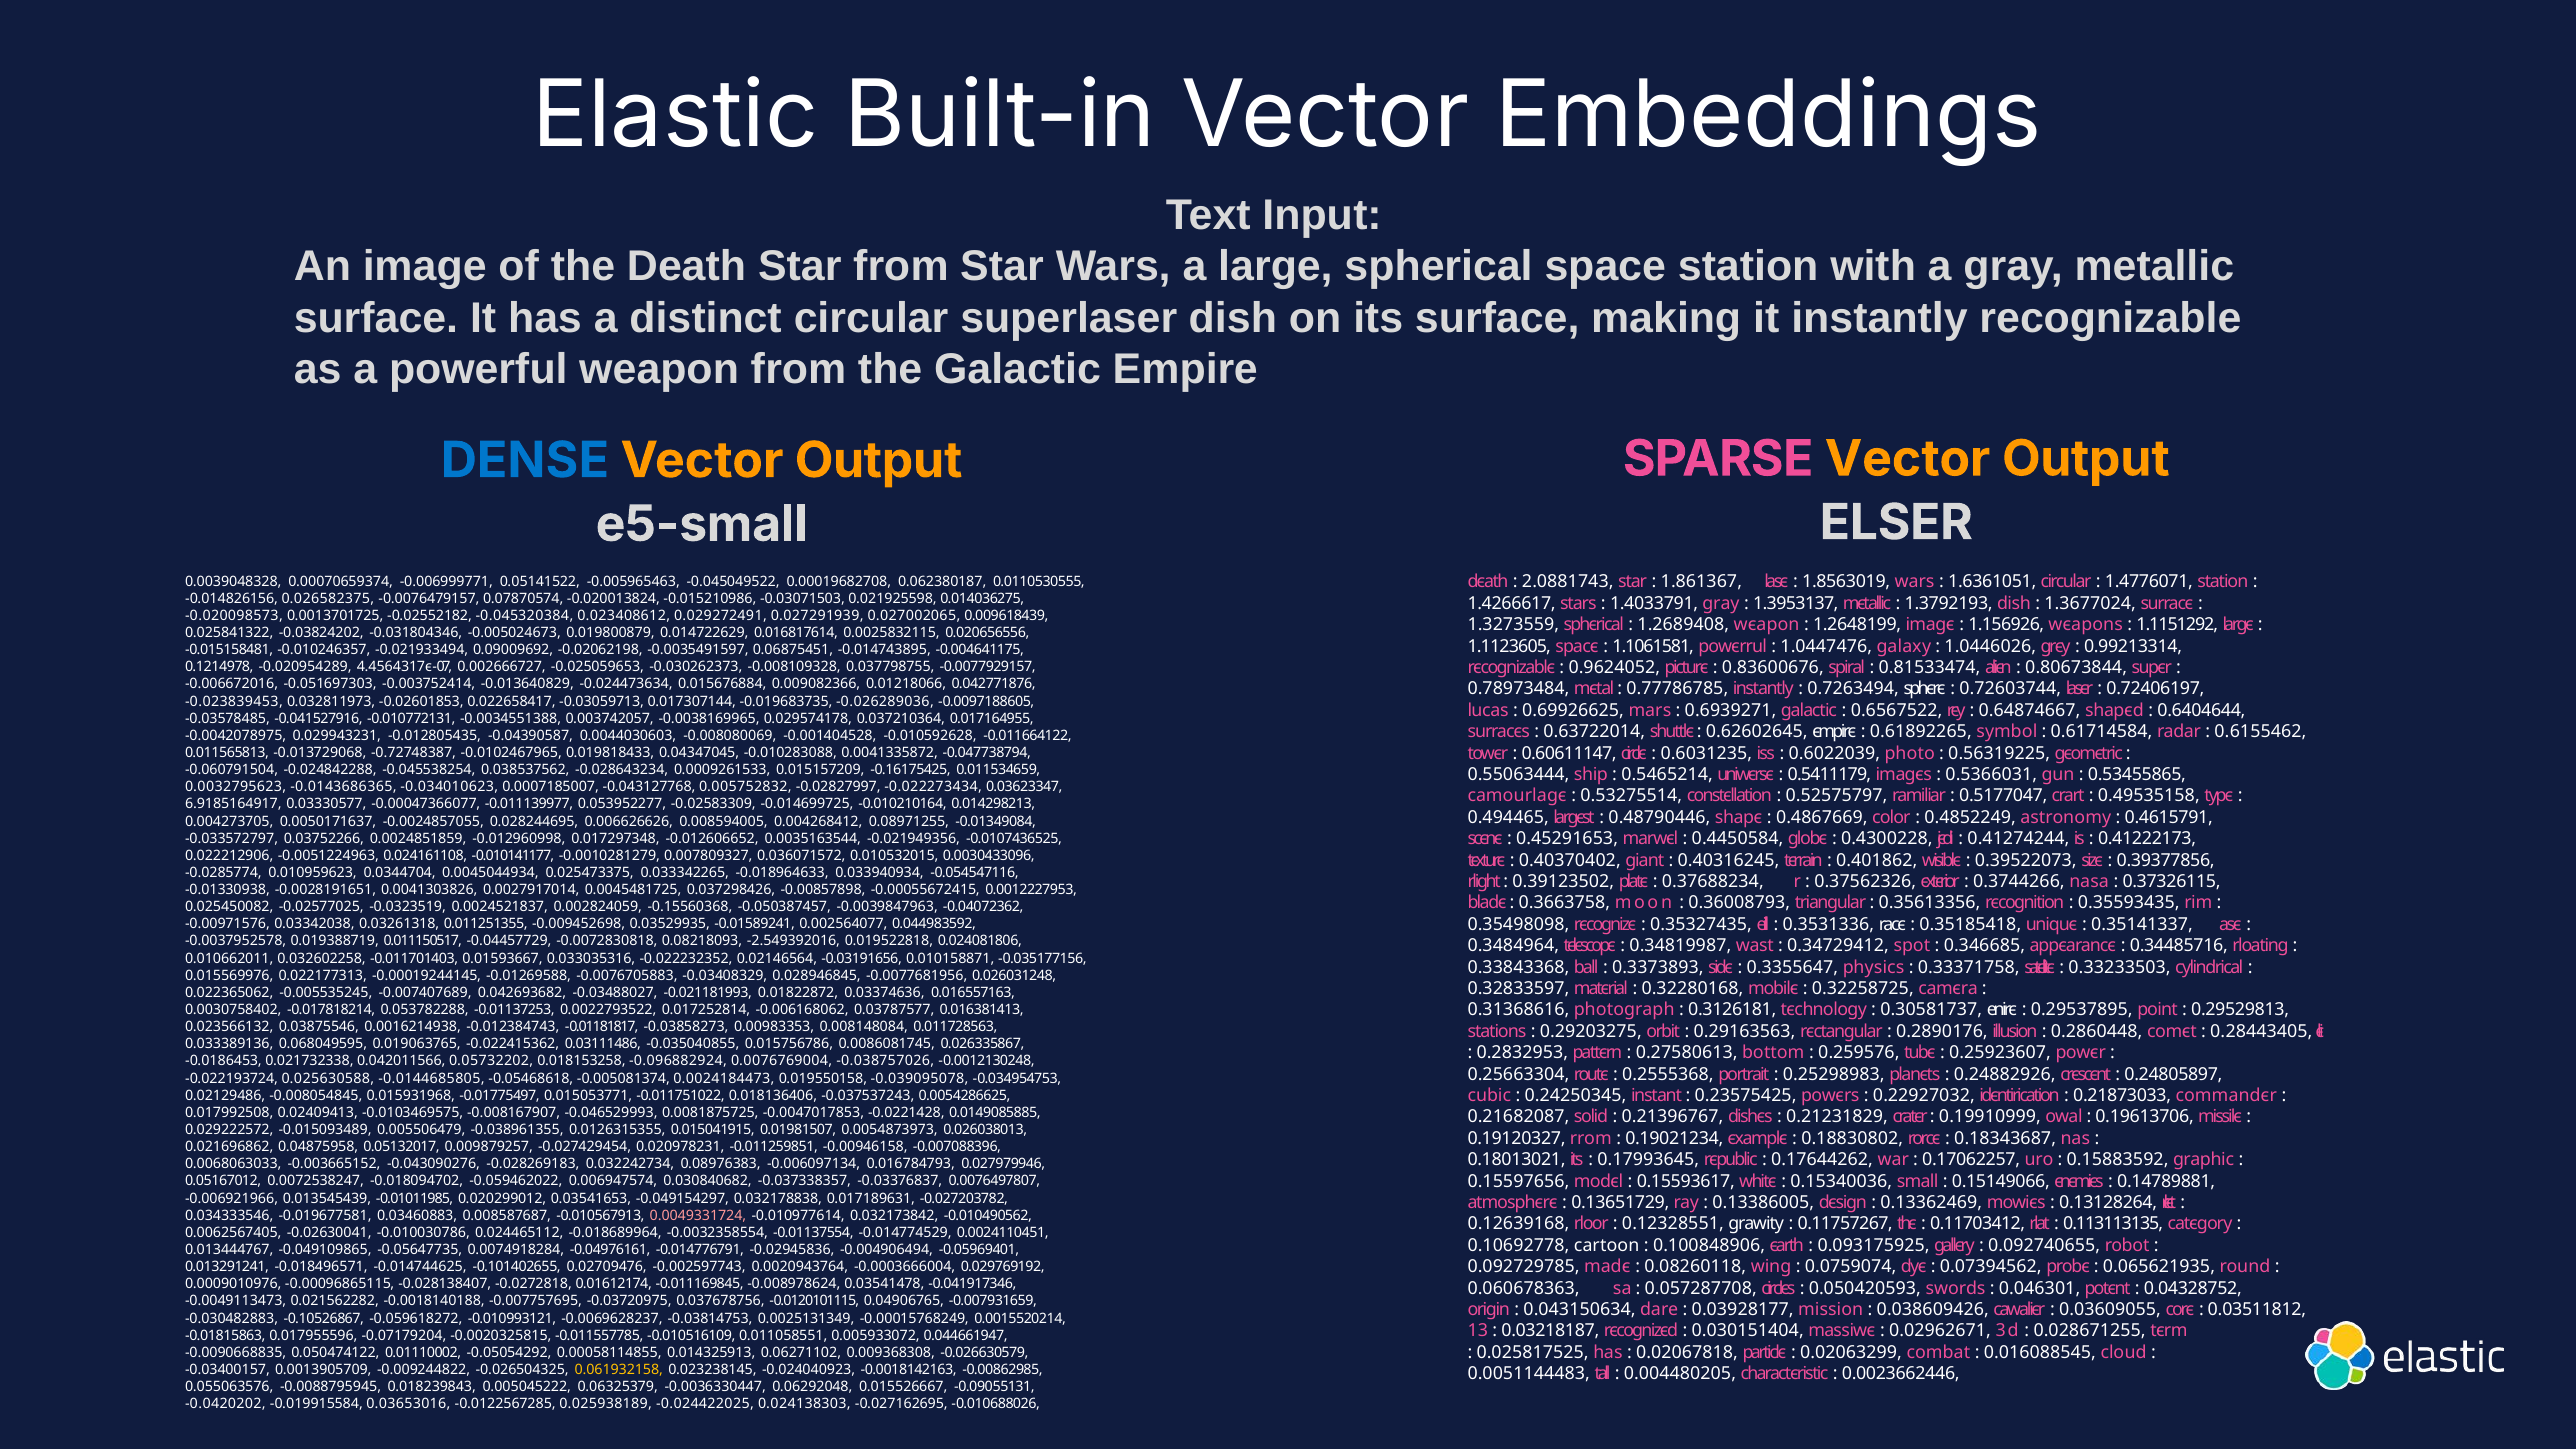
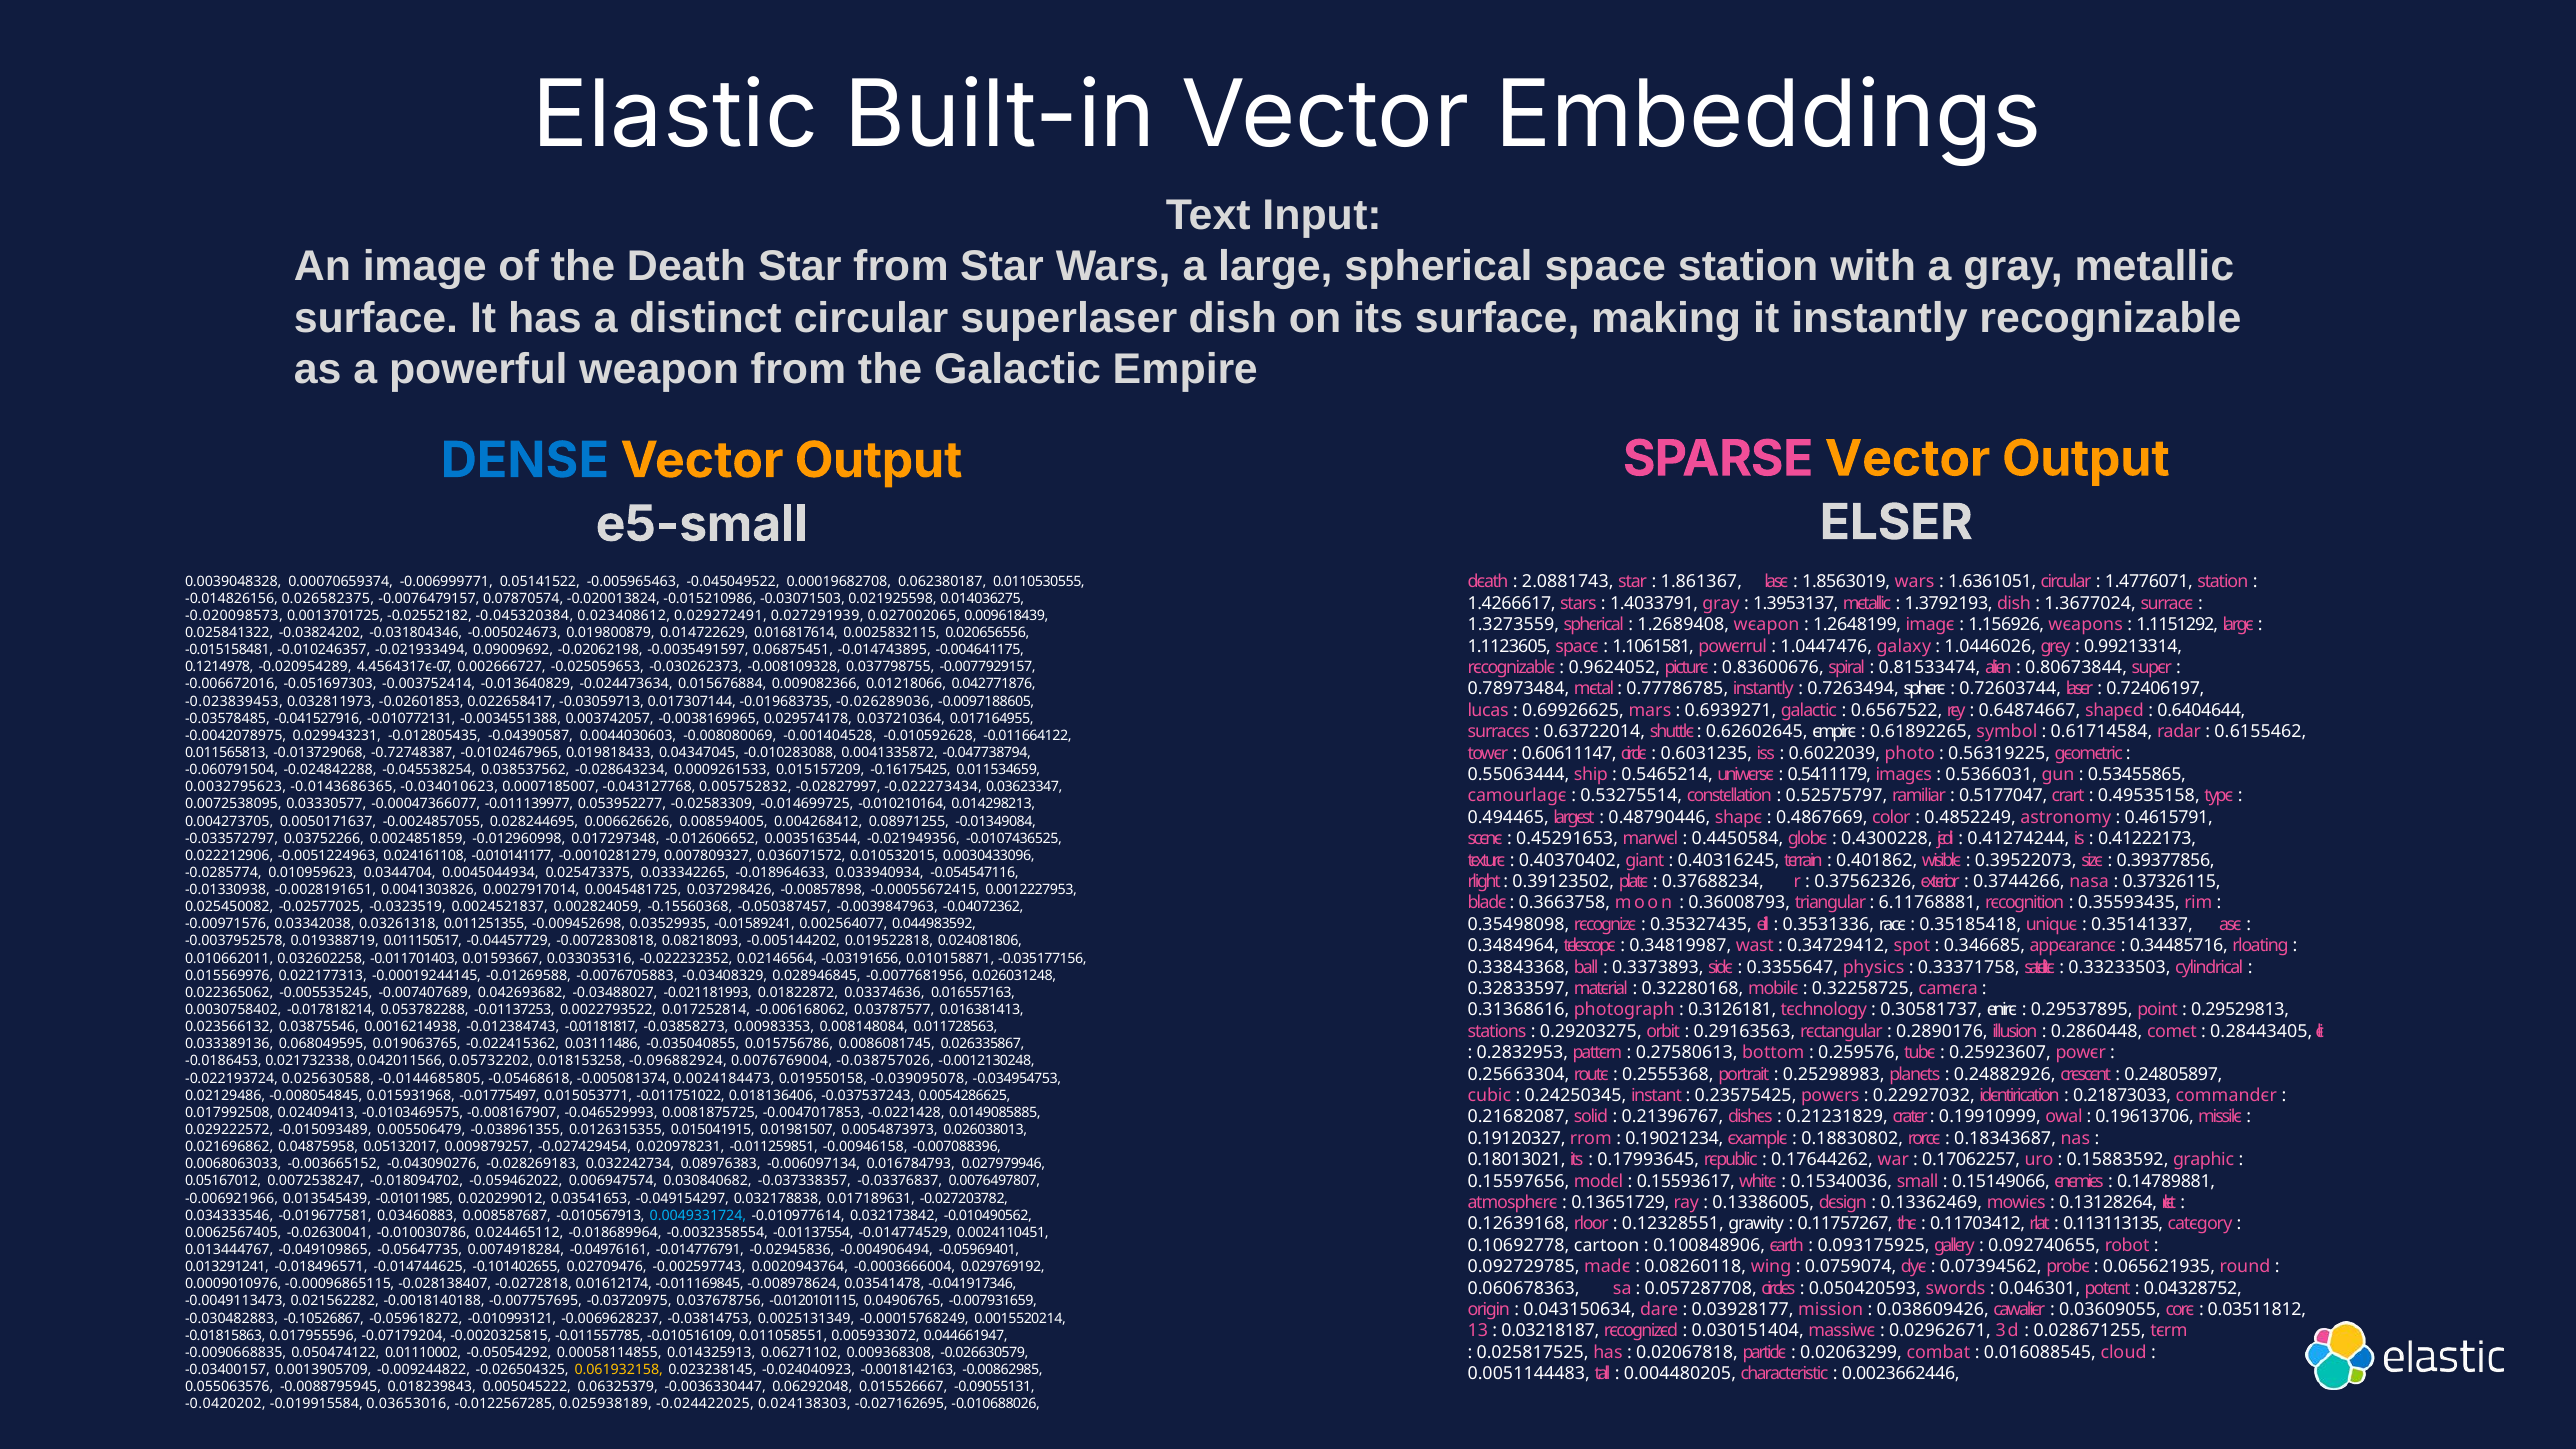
6.9185164917: 6.9185164917 -> 0.0072538095
0.35613356: 0.35613356 -> 6.11768881
-2.549392016: -2.549392016 -> -0.005144202
0.0049331724 colour: pink -> light blue
